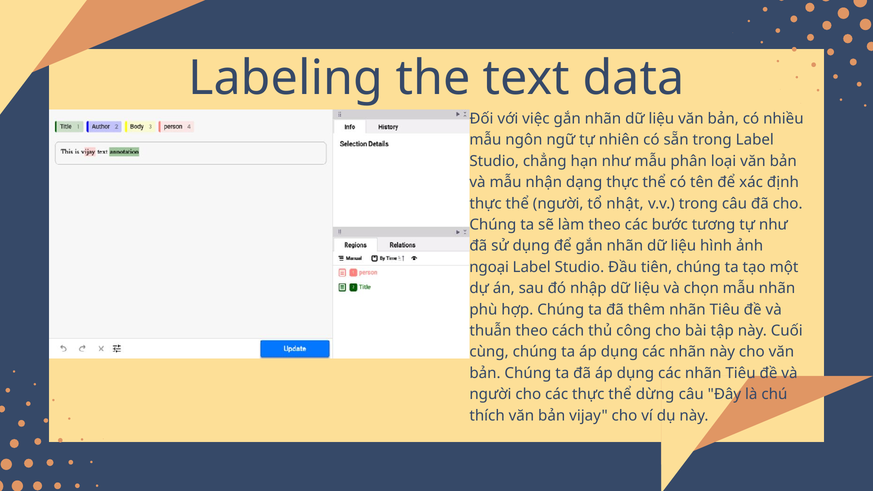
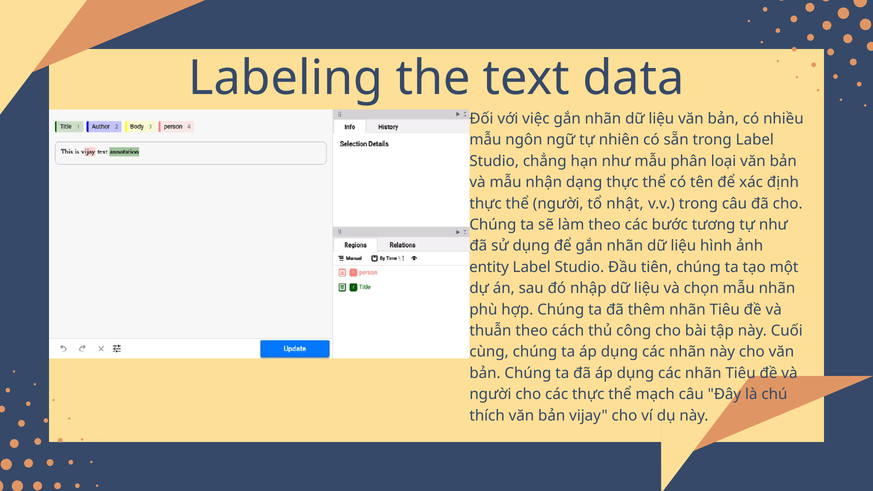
ngoại: ngoại -> entity
dừng: dừng -> mạch
